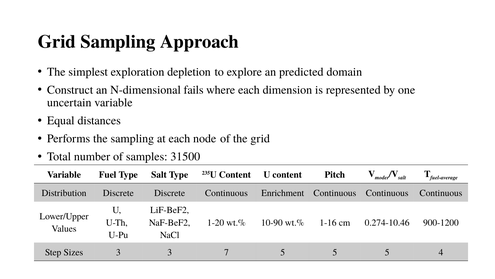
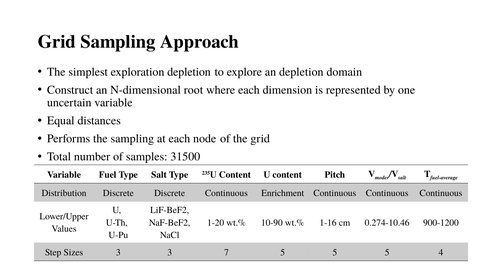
an predicted: predicted -> depletion
fails: fails -> root
